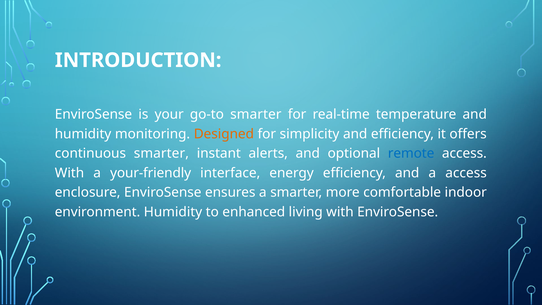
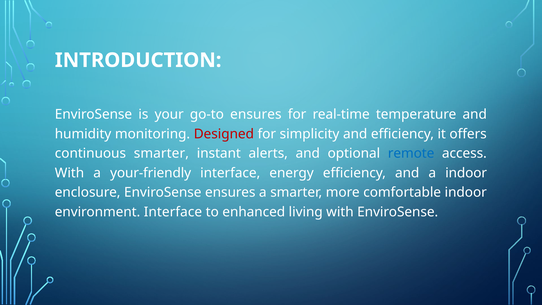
go-to smarter: smarter -> ensures
Designed colour: orange -> red
a access: access -> indoor
environment Humidity: Humidity -> Interface
